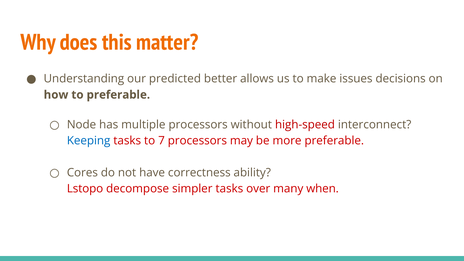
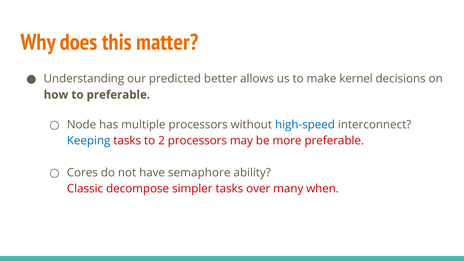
issues: issues -> kernel
high-speed colour: red -> blue
7: 7 -> 2
correctness: correctness -> semaphore
Lstopo: Lstopo -> Classic
